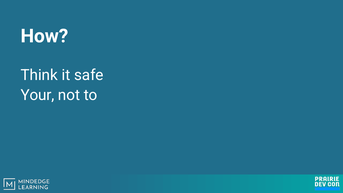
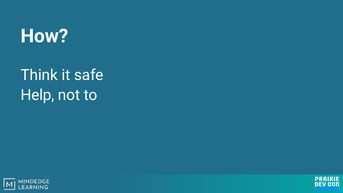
Your: Your -> Help
